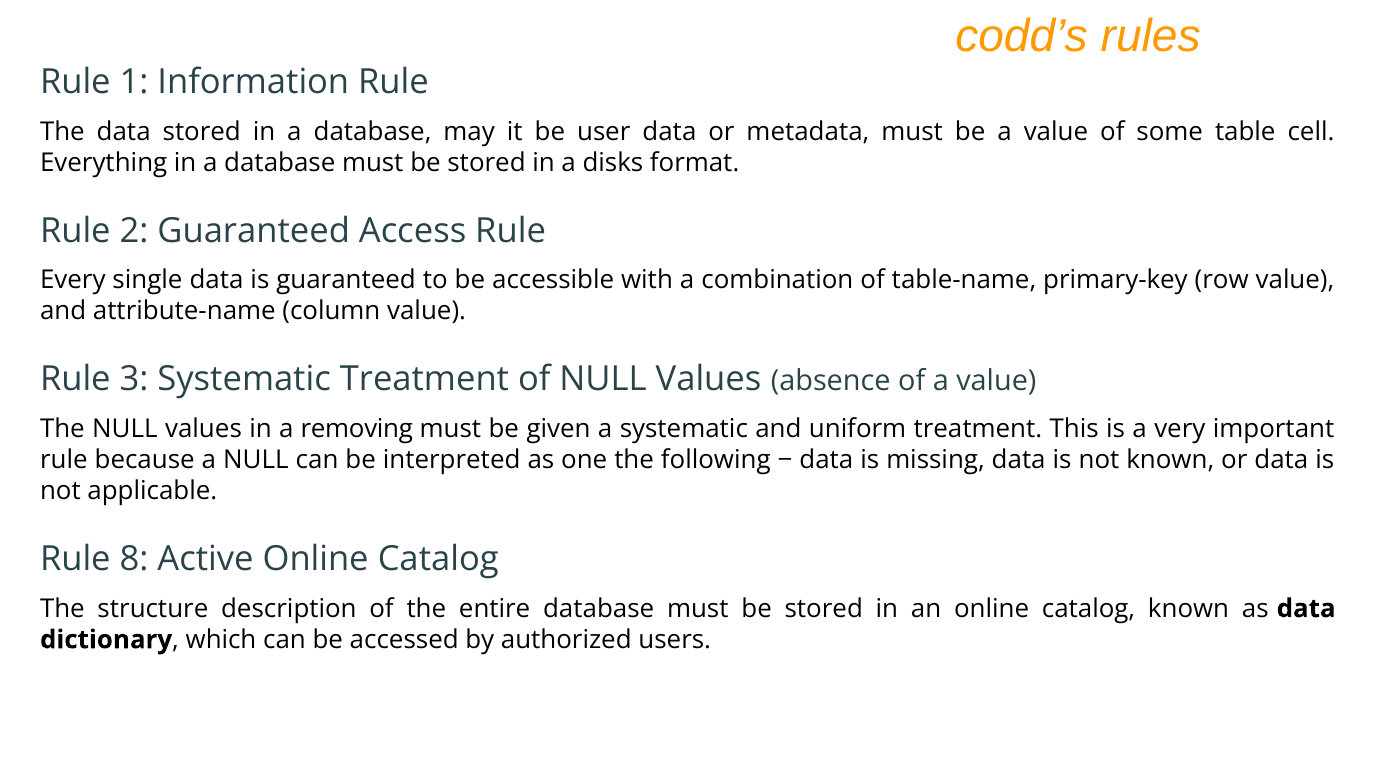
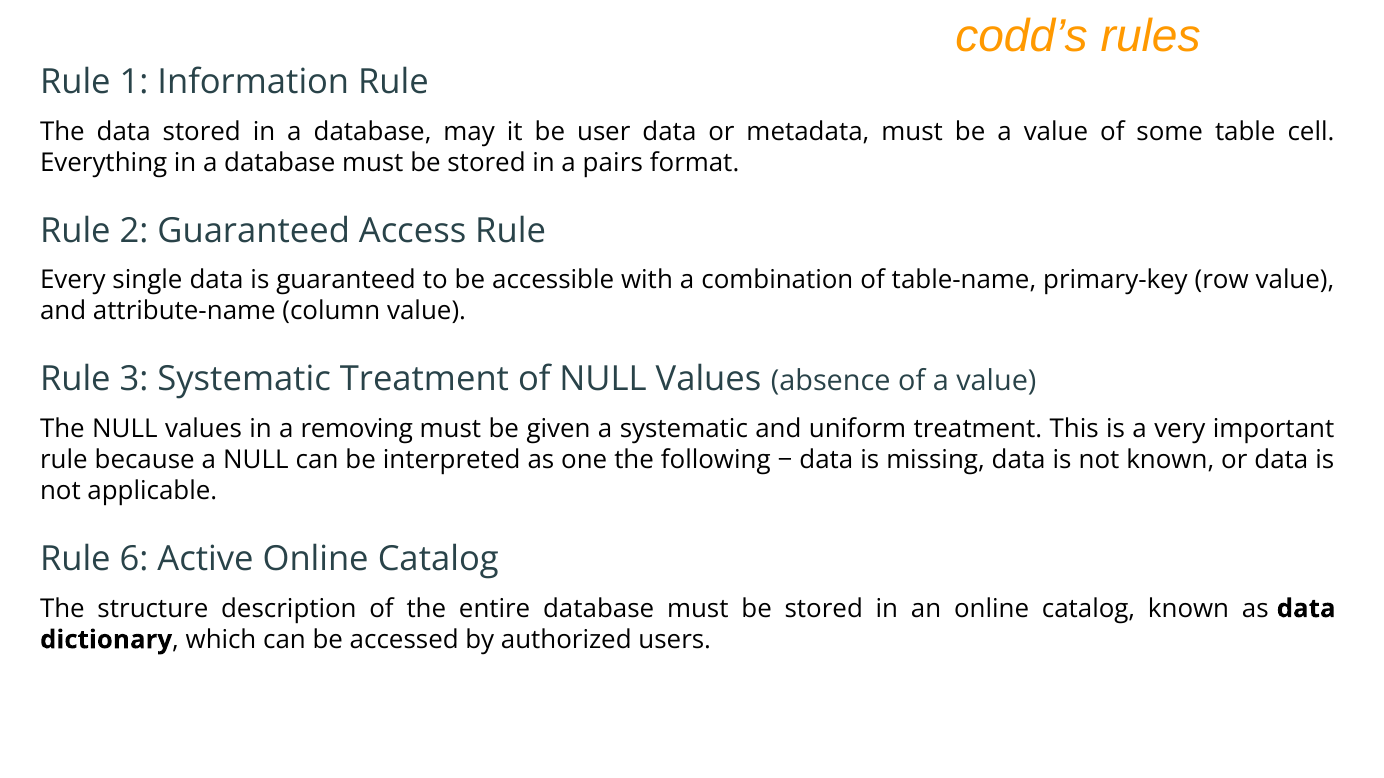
disks: disks -> pairs
8: 8 -> 6
